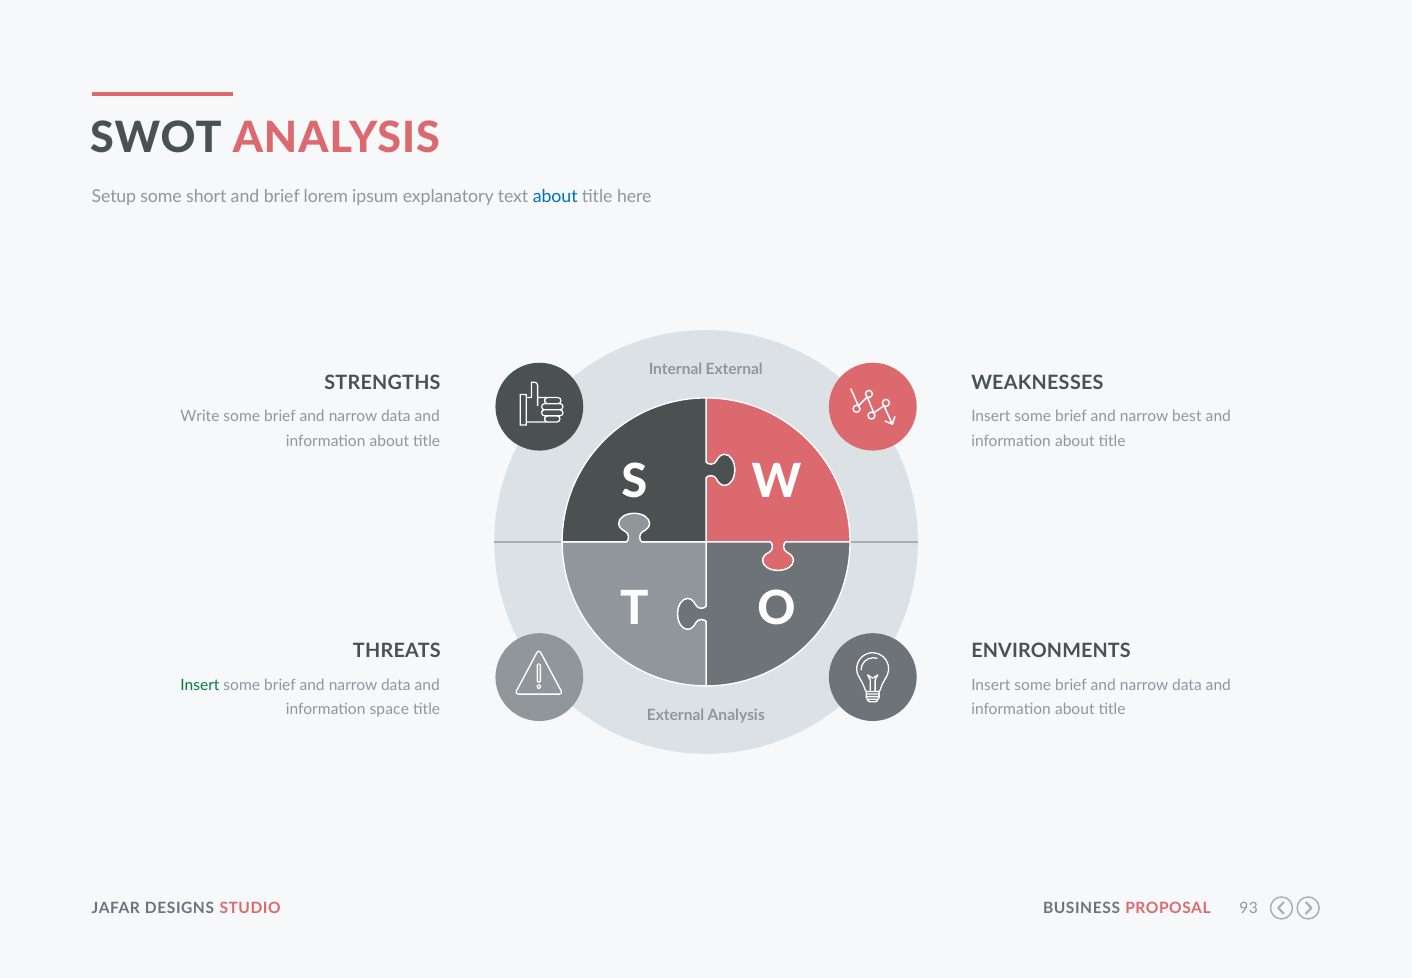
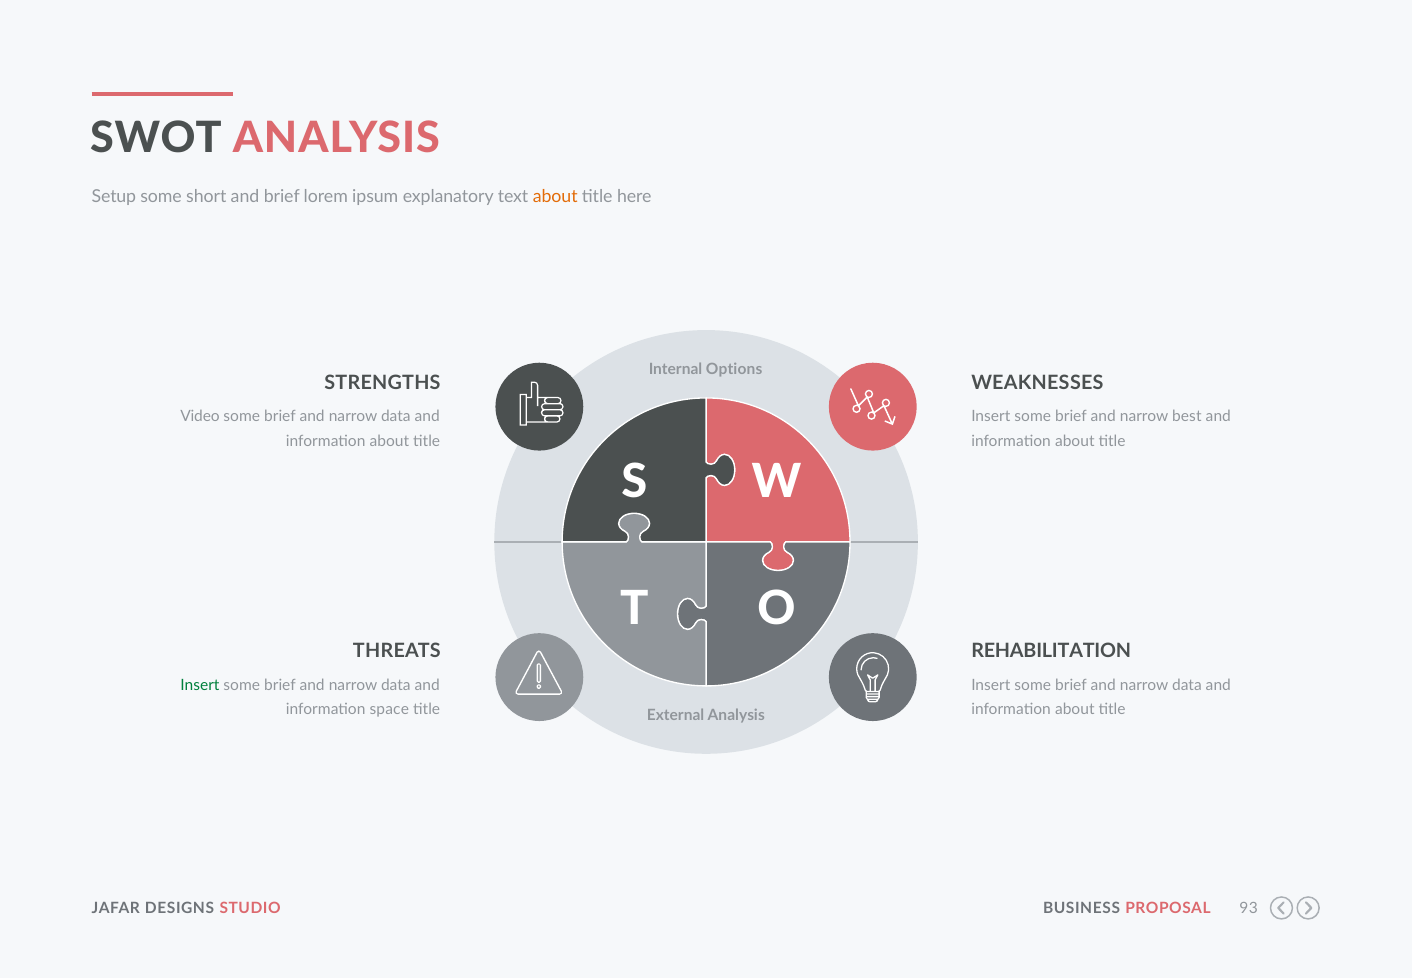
about at (555, 196) colour: blue -> orange
Internal External: External -> Options
Write: Write -> Video
ENVIRONMENTS: ENVIRONMENTS -> REHABILITATION
